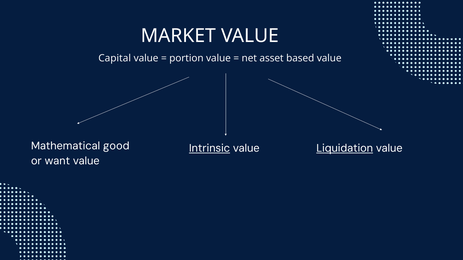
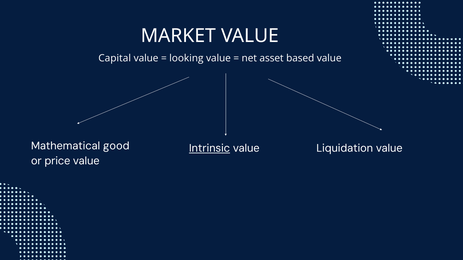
portion: portion -> looking
Liquidation underline: present -> none
want: want -> price
